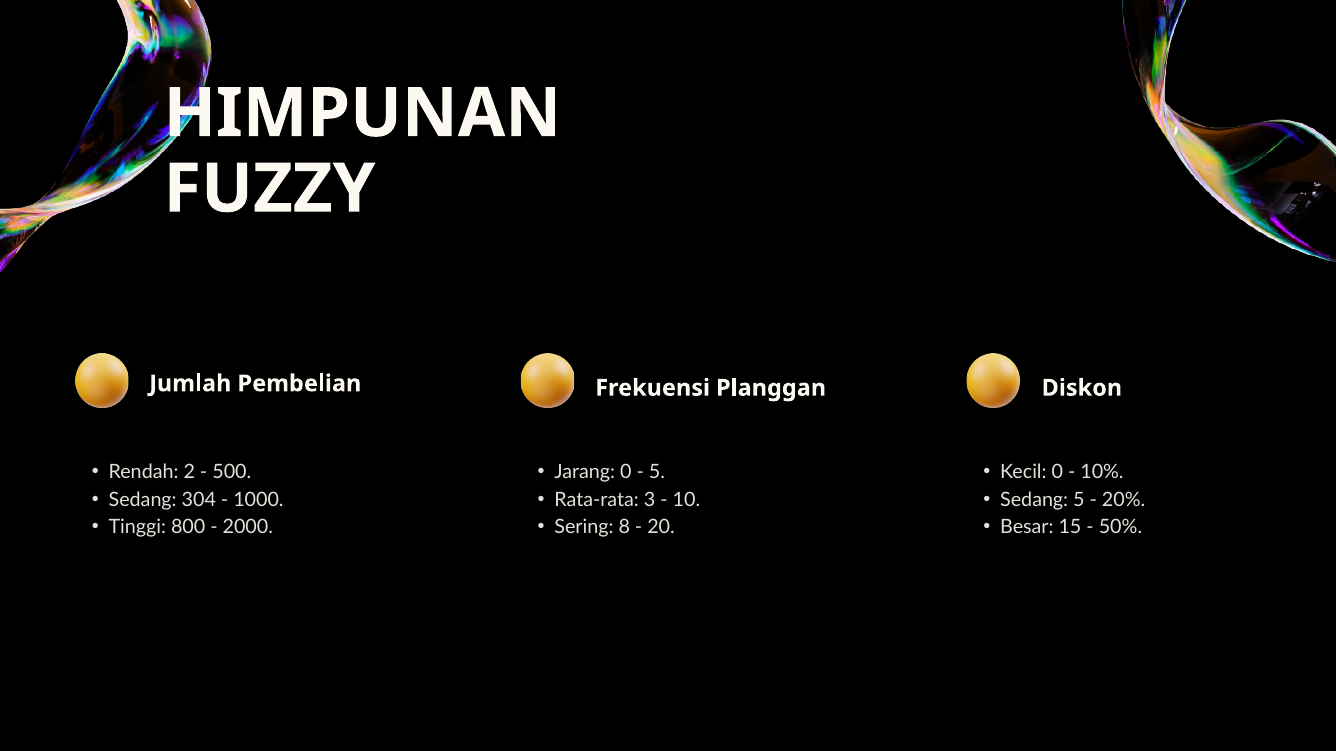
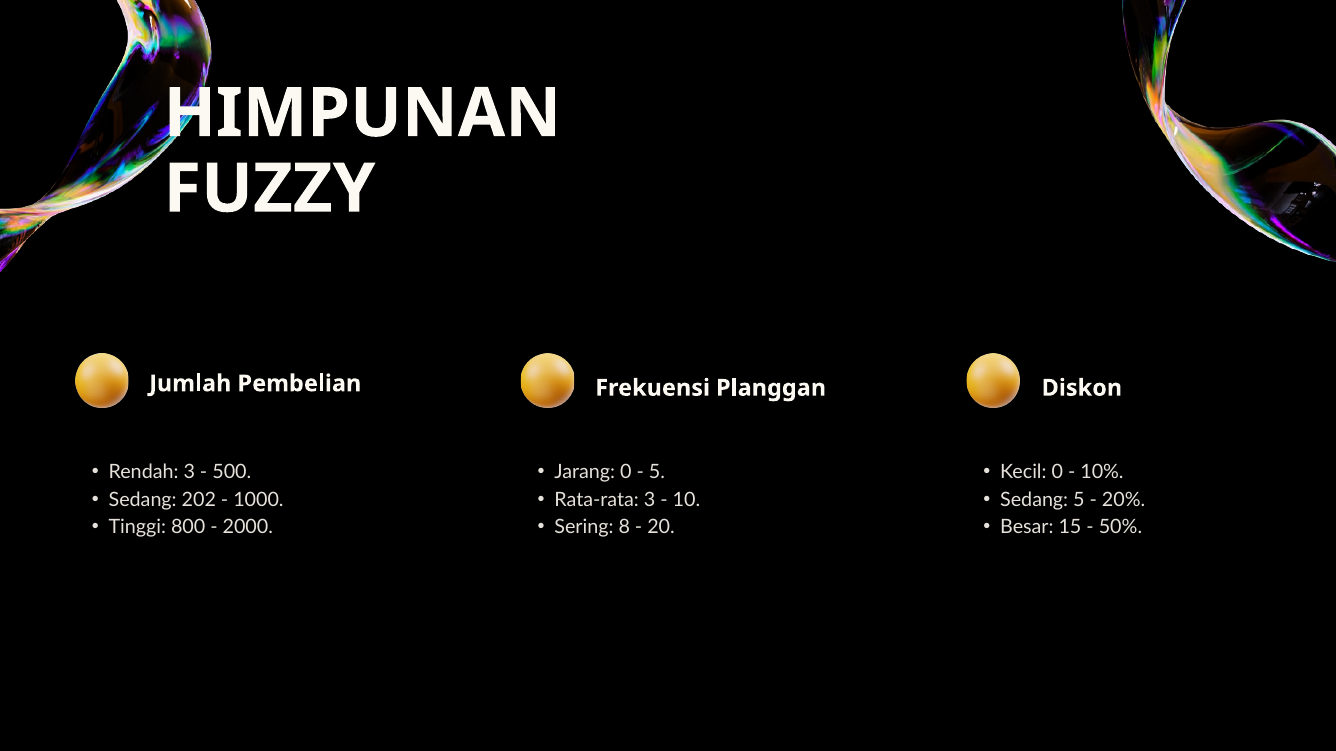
Rendah 2: 2 -> 3
304: 304 -> 202
